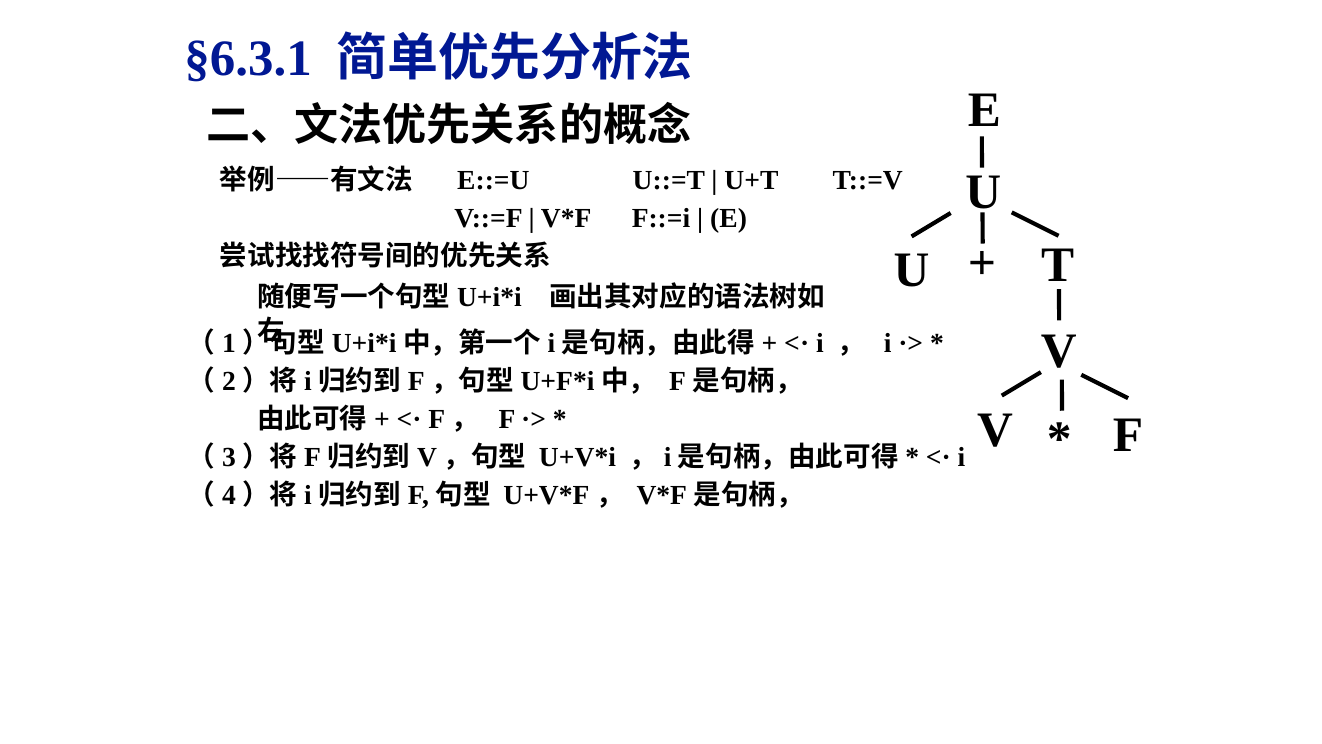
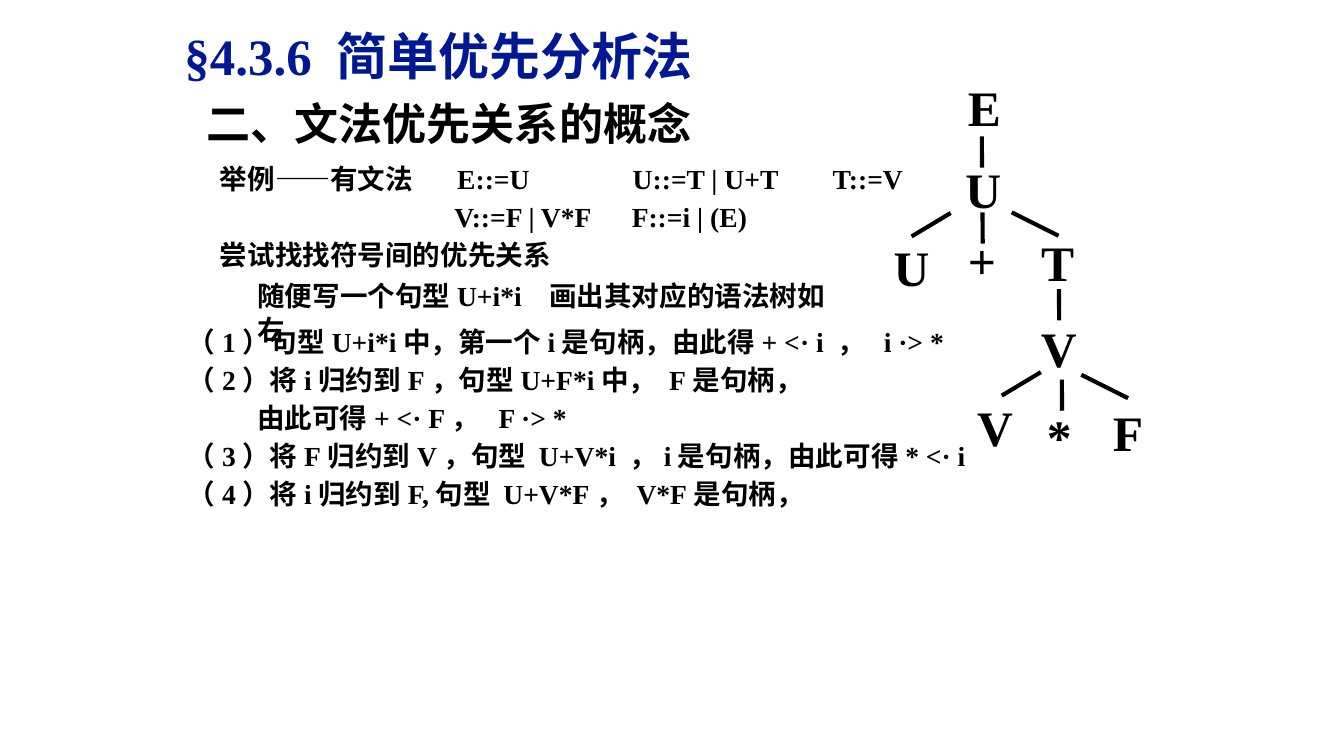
§6.3.1: §6.3.1 -> §4.3.6
